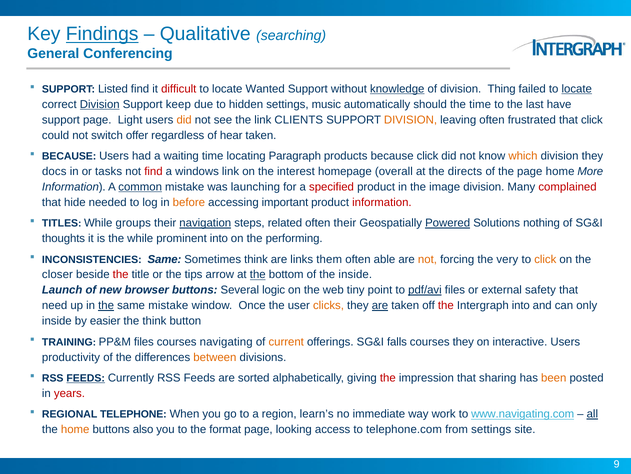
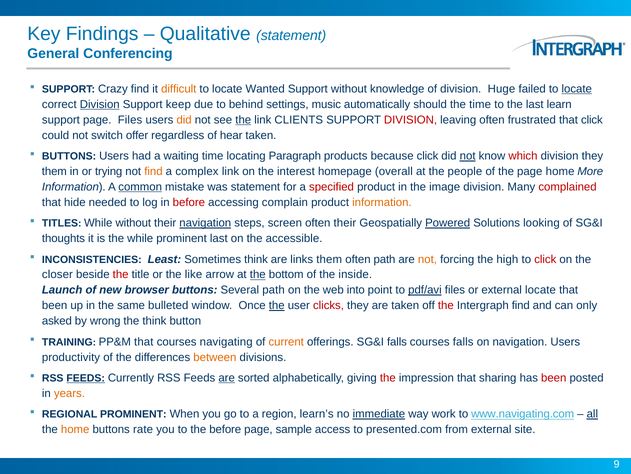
Findings underline: present -> none
Qualitative searching: searching -> statement
Listed: Listed -> Crazy
difficult colour: red -> orange
knowledge underline: present -> none
Thing: Thing -> Huge
hidden: hidden -> behind
have: have -> learn
page Light: Light -> Files
the at (243, 120) underline: none -> present
DIVISION at (411, 120) colour: orange -> red
BECAUSE at (69, 156): BECAUSE -> BUTTONS
not at (468, 156) underline: none -> present
which colour: orange -> red
docs at (54, 171): docs -> them
tasks: tasks -> trying
find at (153, 171) colour: red -> orange
windows: windows -> complex
directs: directs -> people
was launching: launching -> statement
before at (189, 202) colour: orange -> red
important: important -> complain
information at (382, 202) colour: red -> orange
While groups: groups -> without
related: related -> screen
nothing: nothing -> looking
prominent into: into -> last
performing: performing -> accessible
INCONSISTENCIES Same: Same -> Least
often able: able -> path
very: very -> high
click at (545, 259) colour: orange -> red
tips: tips -> like
Several logic: logic -> path
tiny: tiny -> into
external safety: safety -> locate
need at (55, 305): need -> been
the at (106, 305) underline: present -> none
same mistake: mistake -> bulleted
the at (277, 305) underline: none -> present
clicks colour: orange -> red
are at (380, 305) underline: present -> none
Intergraph into: into -> find
inside at (57, 321): inside -> asked
easier: easier -> wrong
PP&M files: files -> that
courses they: they -> falls
on interactive: interactive -> navigation
are at (227, 377) underline: none -> present
been at (554, 377) colour: orange -> red
years colour: red -> orange
REGIONAL TELEPHONE: TELEPHONE -> PROMINENT
immediate underline: none -> present
also: also -> rate
the format: format -> before
looking: looking -> sample
telephone.com: telephone.com -> presented.com
from settings: settings -> external
